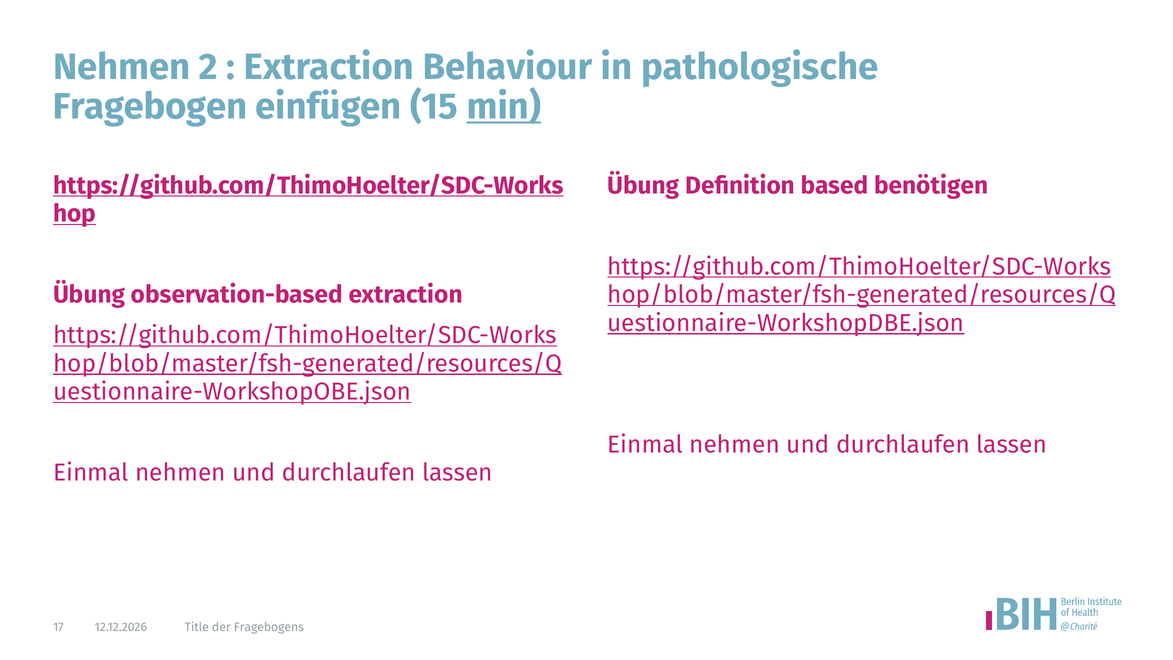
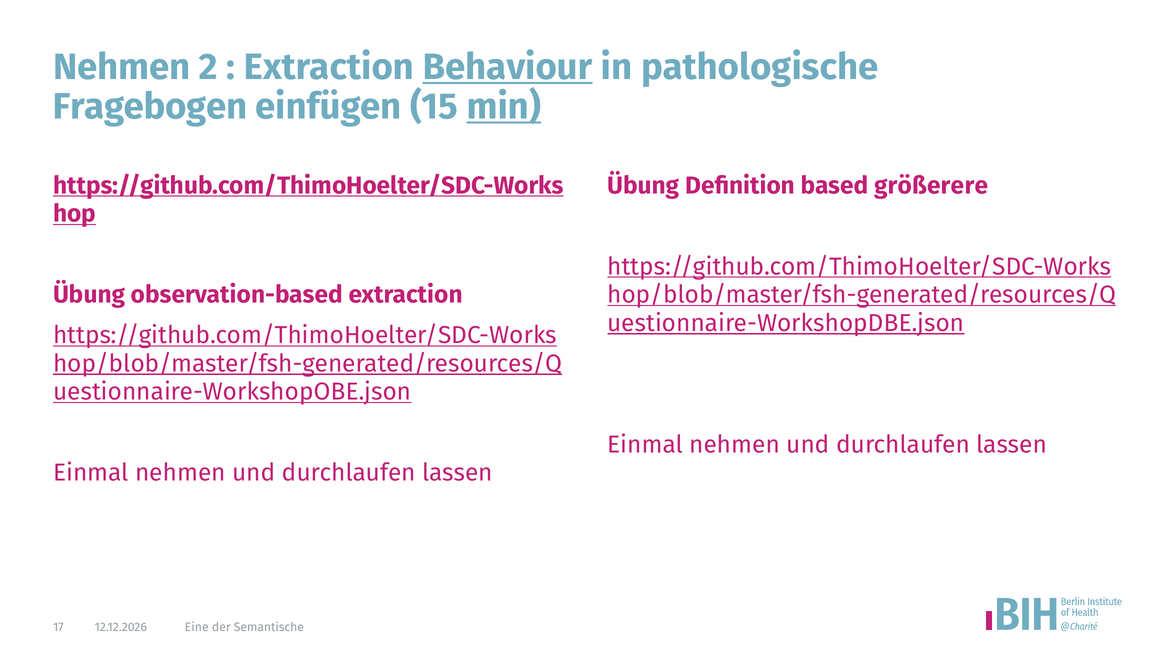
Behaviour underline: none -> present
benötigen: benötigen -> größerere
Title: Title -> Eine
Fragebogens: Fragebogens -> Semantische
